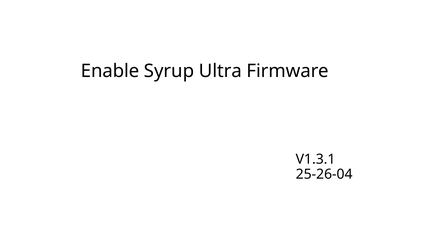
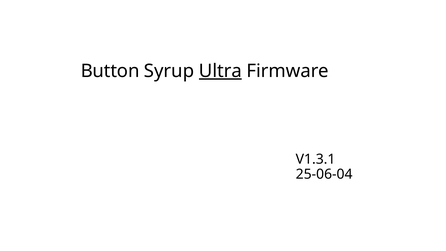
Enable: Enable -> Button
Ultra underline: none -> present
25-26-04: 25-26-04 -> 25-06-04
